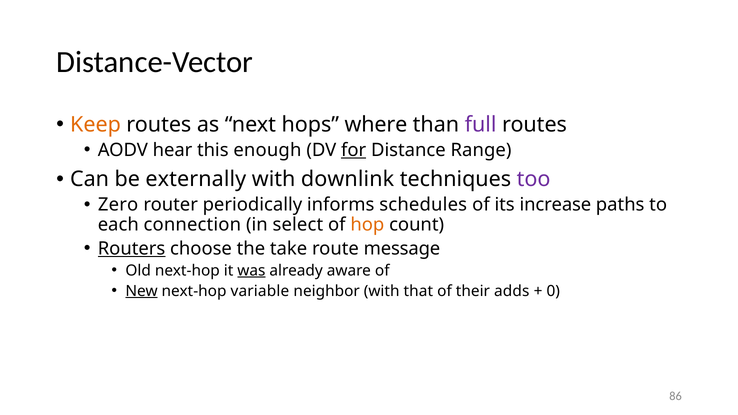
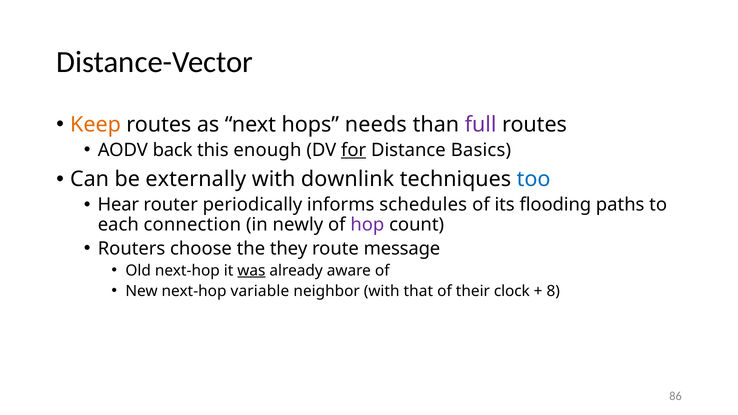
where: where -> needs
hear: hear -> back
Range: Range -> Basics
too colour: purple -> blue
Zero: Zero -> Hear
increase: increase -> flooding
select: select -> newly
hop colour: orange -> purple
Routers underline: present -> none
take: take -> they
New underline: present -> none
adds: adds -> clock
0: 0 -> 8
